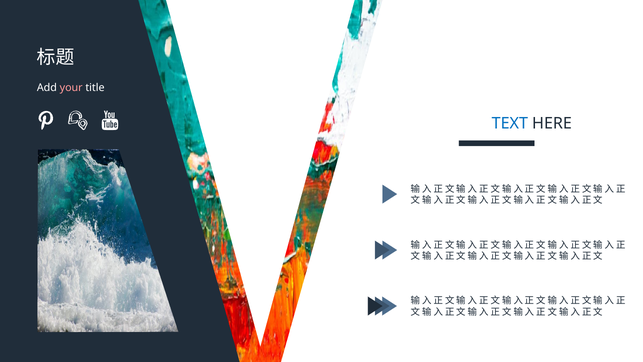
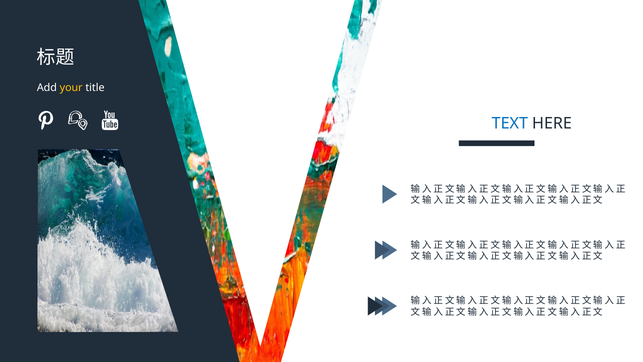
your colour: pink -> yellow
